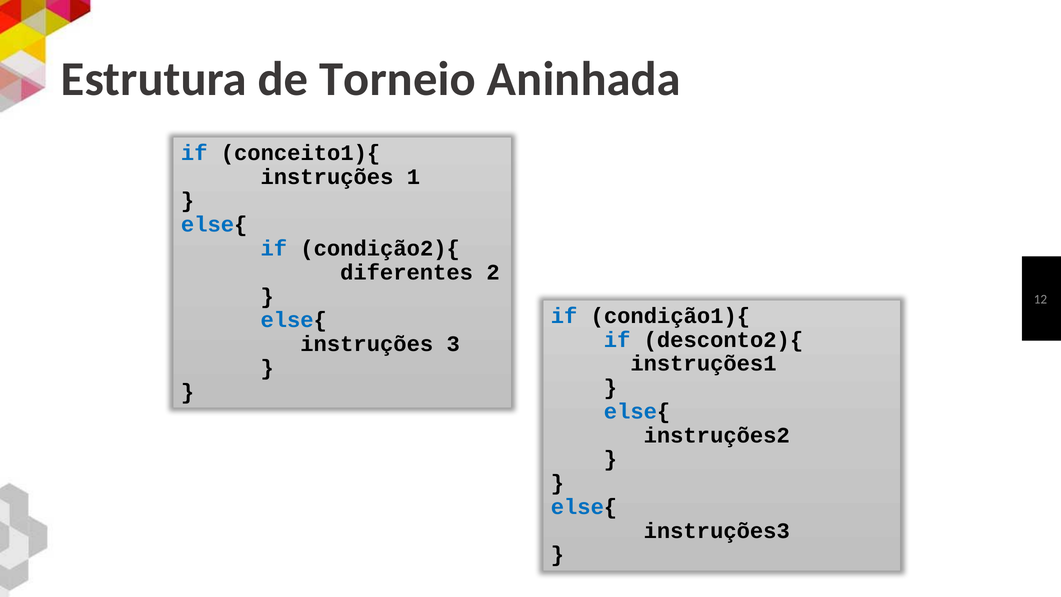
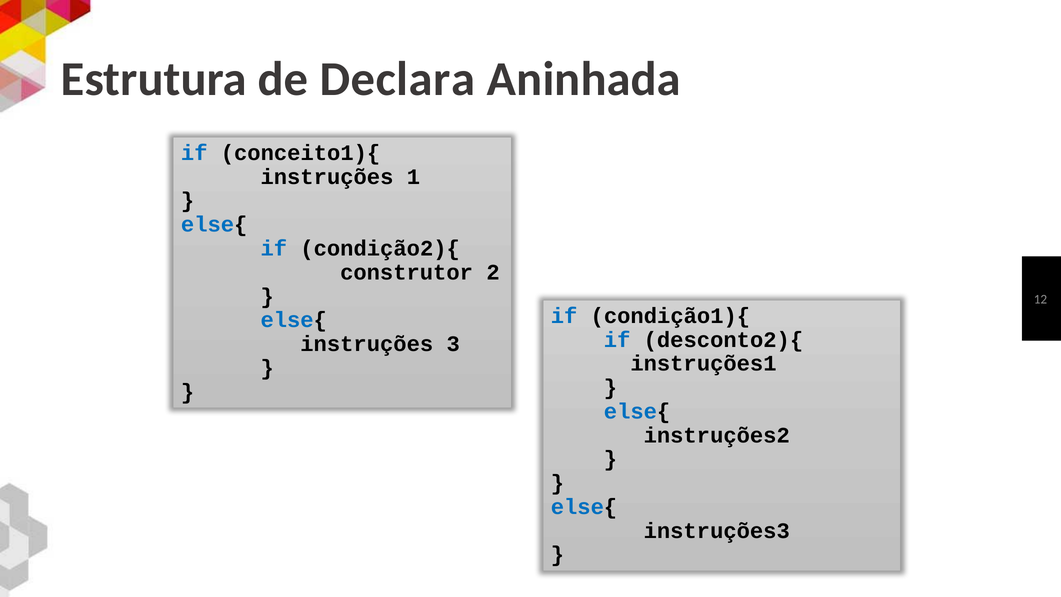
Torneio: Torneio -> Declara
diferentes: diferentes -> construtor
